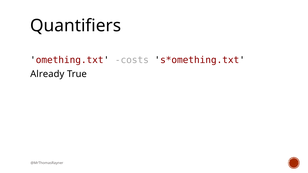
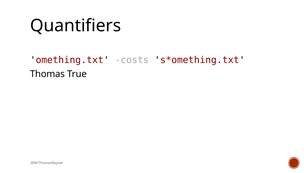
Already: Already -> Thomas
